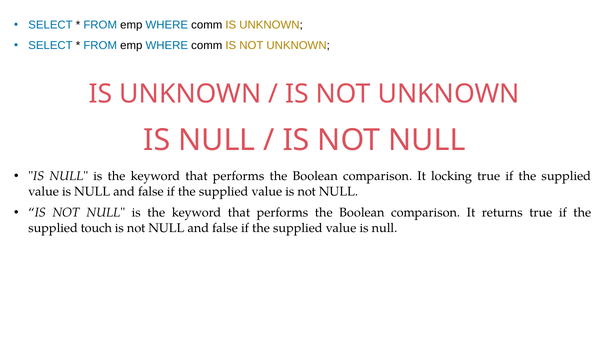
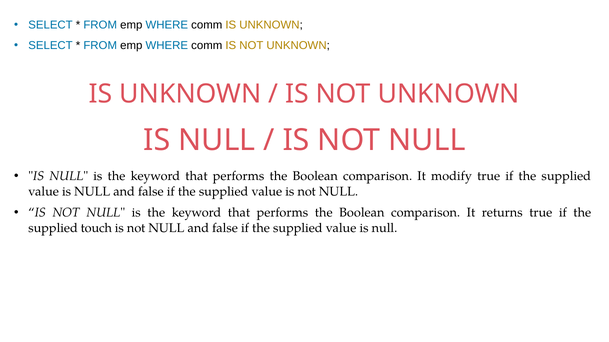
locking: locking -> modify
